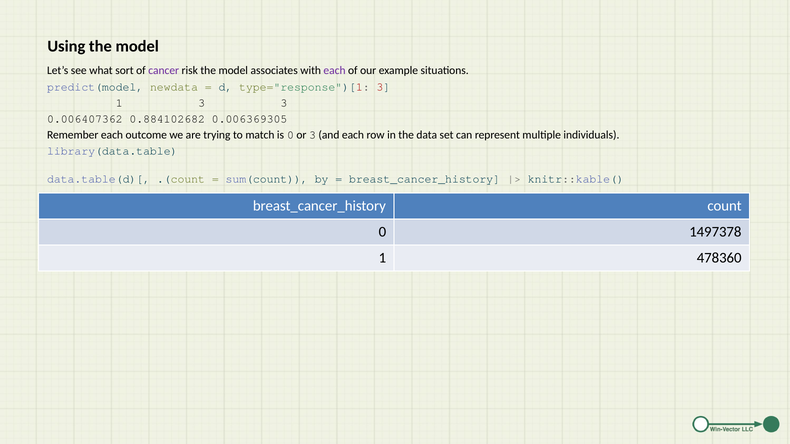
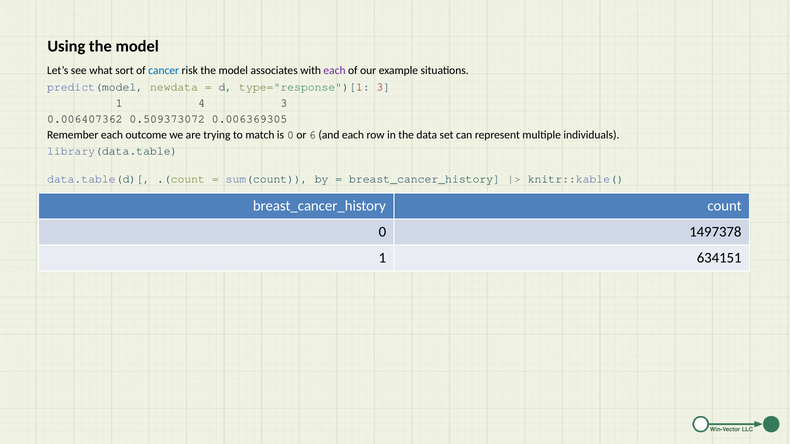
cancer colour: purple -> blue
1 3: 3 -> 4
0.884102682: 0.884102682 -> 0.509373072
or 3: 3 -> 6
478360: 478360 -> 634151
